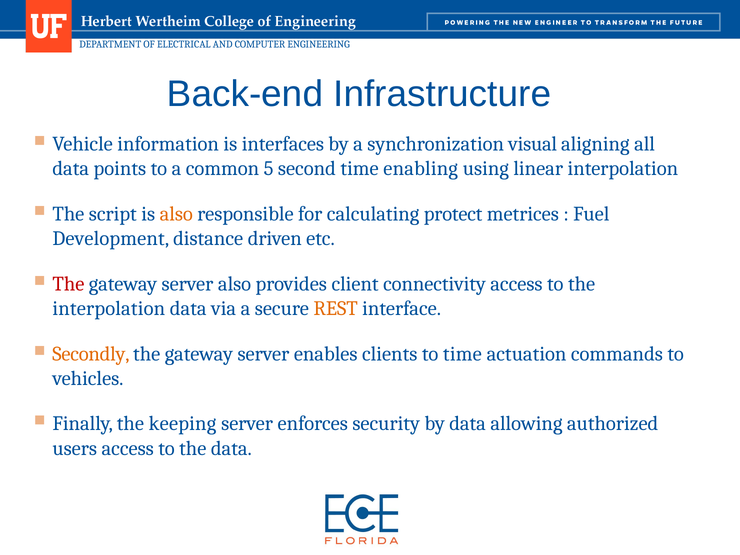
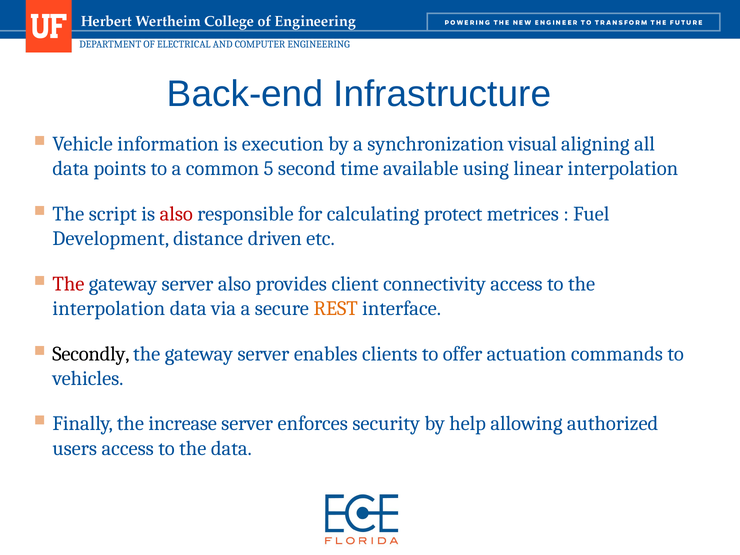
interfaces: interfaces -> execution
enabling: enabling -> available
also at (176, 214) colour: orange -> red
Secondly colour: orange -> black
to time: time -> offer
keeping: keeping -> increase
by data: data -> help
